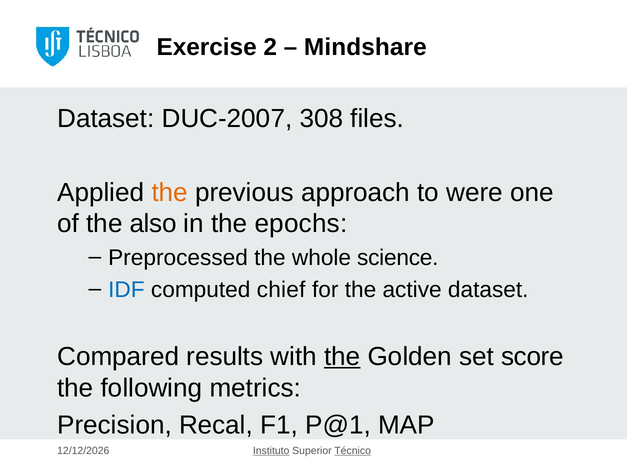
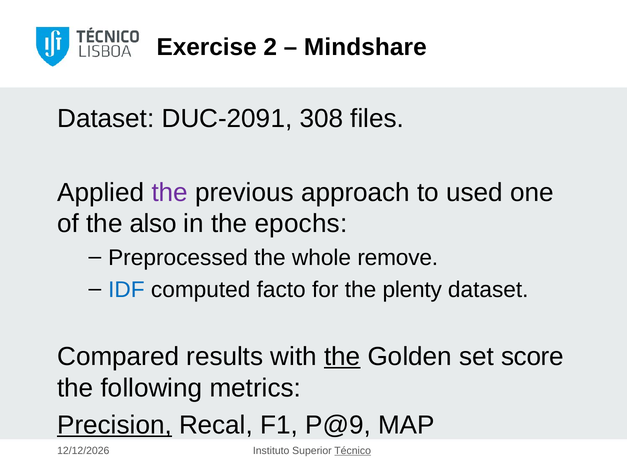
DUC-2007: DUC-2007 -> DUC-2091
the at (170, 192) colour: orange -> purple
were: were -> used
science: science -> remove
chief: chief -> facto
active: active -> plenty
Precision underline: none -> present
P@1: P@1 -> P@9
Instituto underline: present -> none
